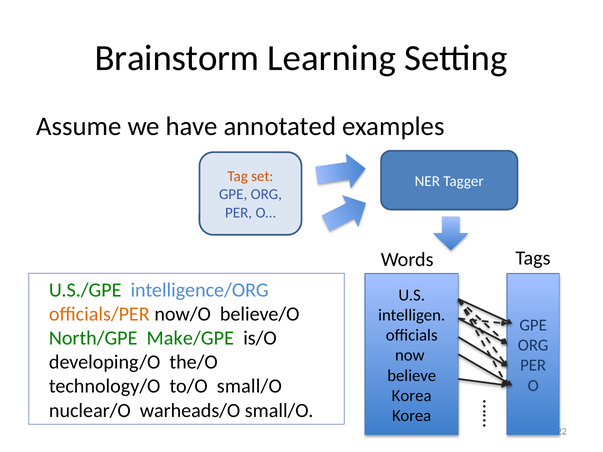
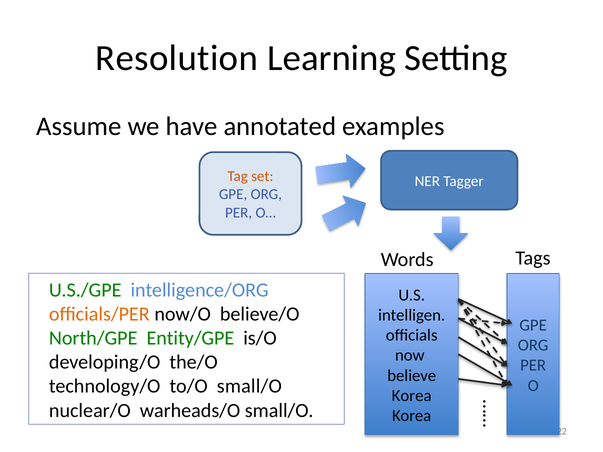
Brainstorm: Brainstorm -> Resolution
Make/GPE: Make/GPE -> Entity/GPE
